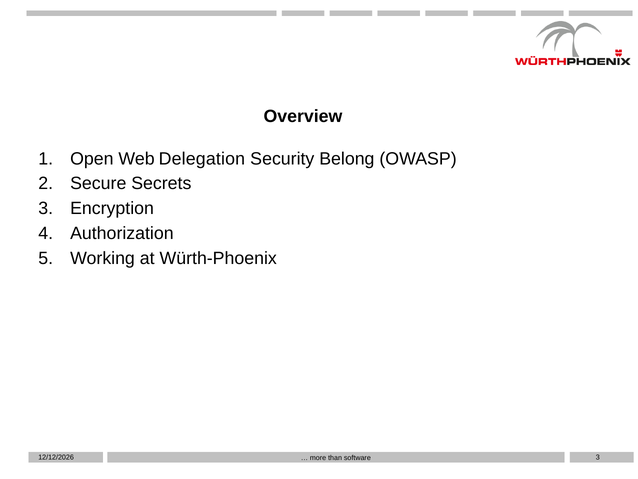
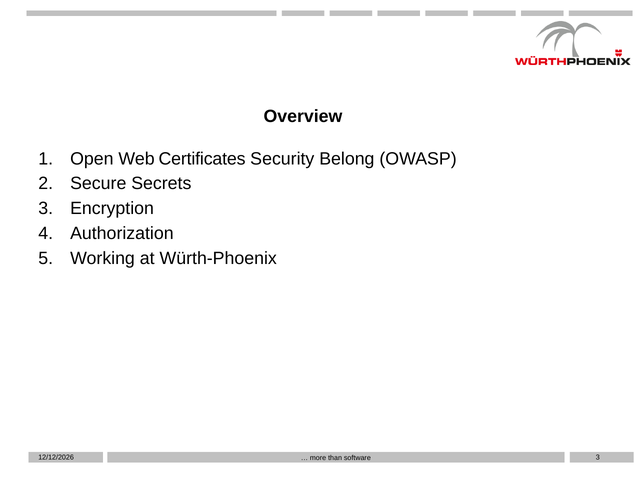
Delegation: Delegation -> Certificates
